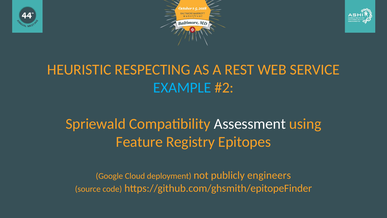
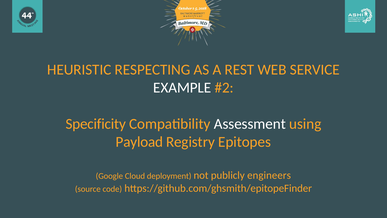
EXAMPLE colour: light blue -> white
Spriewald: Spriewald -> Specificity
Feature: Feature -> Payload
